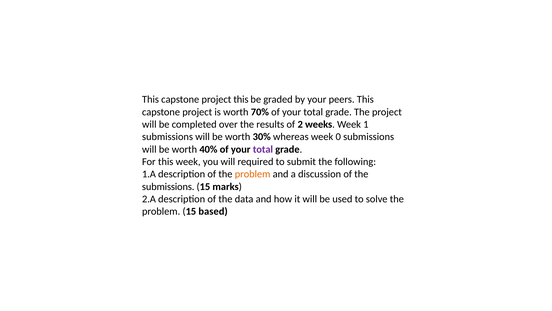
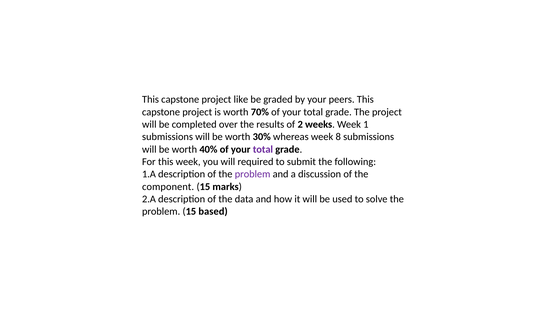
project this: this -> like
0: 0 -> 8
problem at (253, 174) colour: orange -> purple
submissions at (168, 186): submissions -> component
